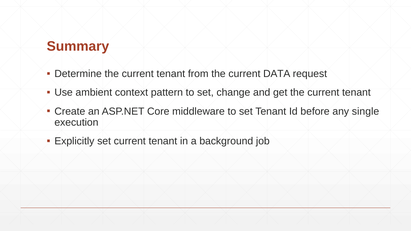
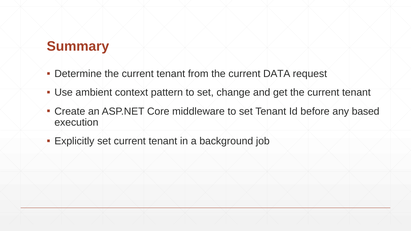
single: single -> based
